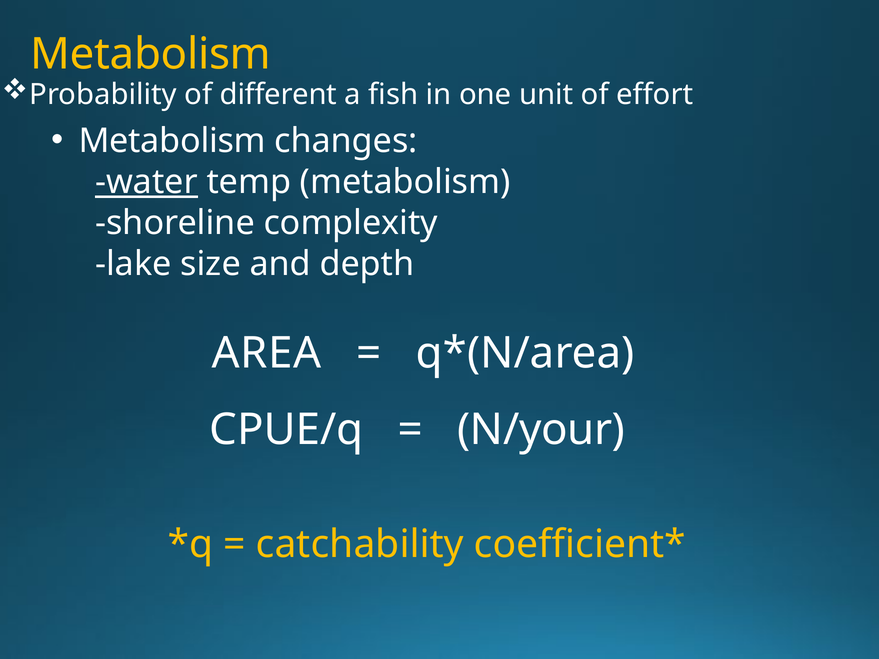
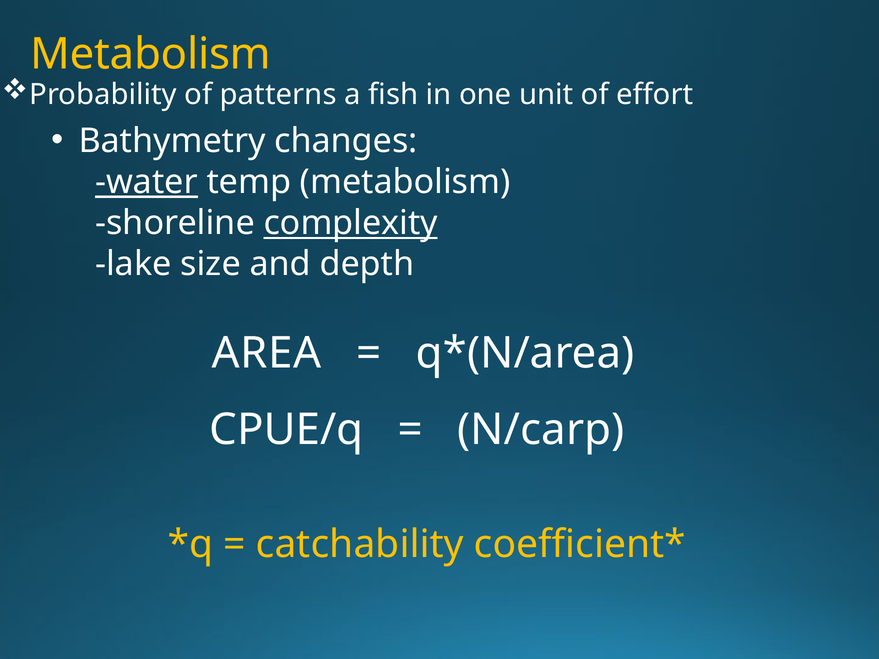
different: different -> patterns
Metabolism at (172, 141): Metabolism -> Bathymetry
complexity underline: none -> present
N/your: N/your -> N/carp
